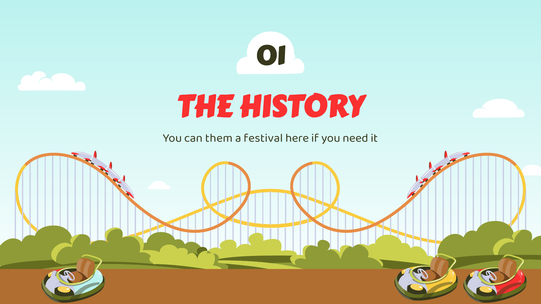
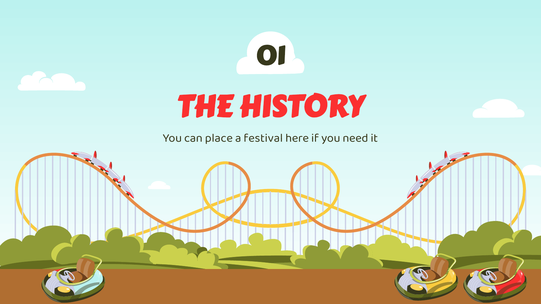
them: them -> place
